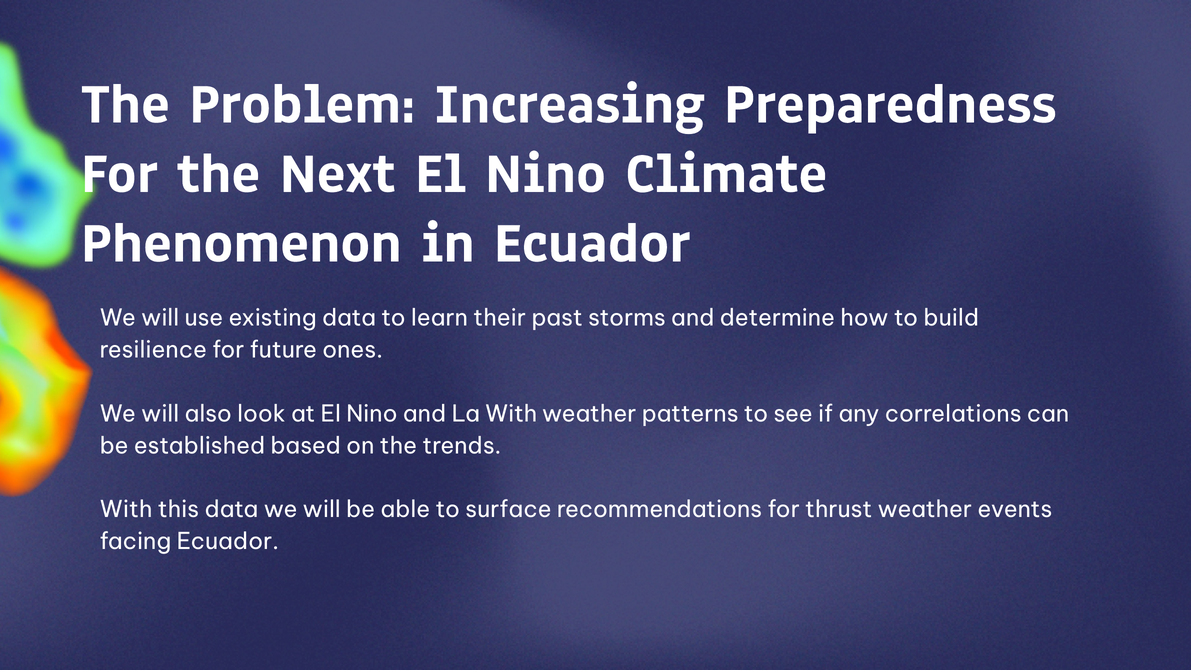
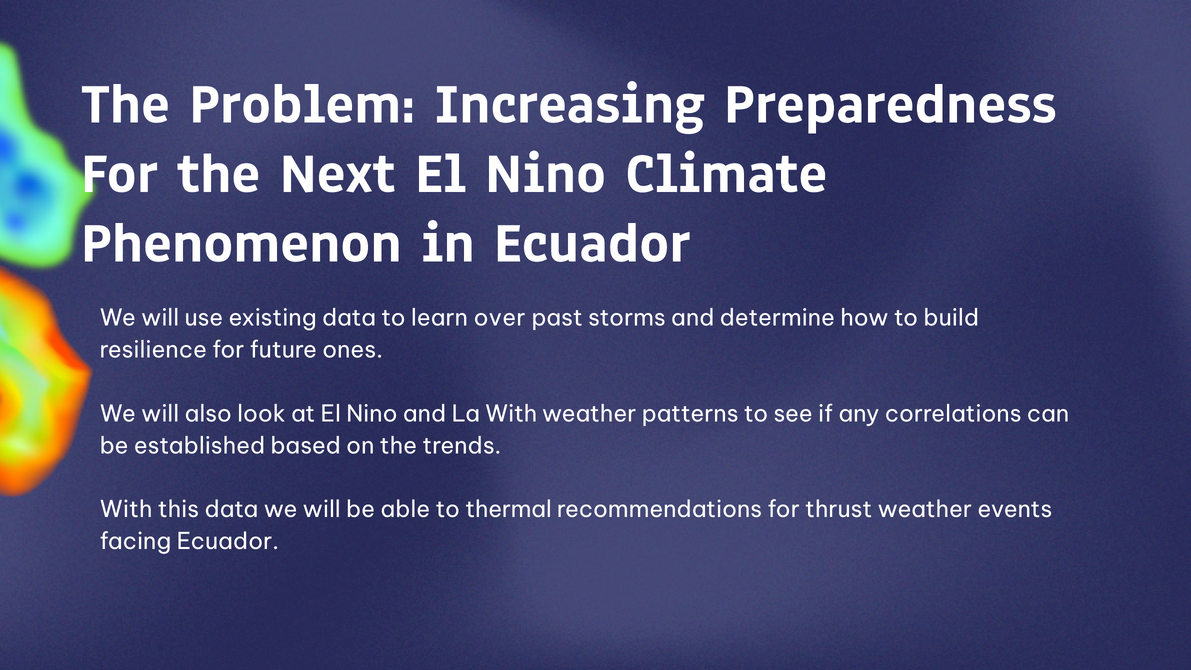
their: their -> over
surface: surface -> thermal
